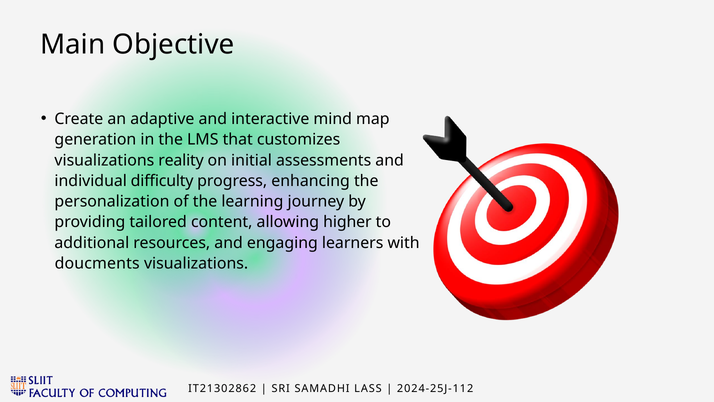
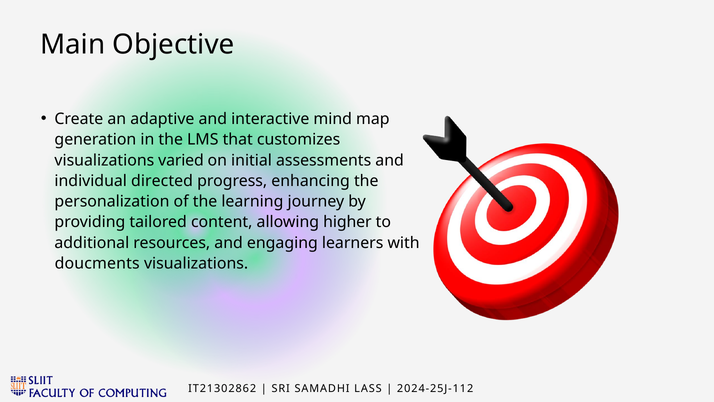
reality: reality -> varied
difficulty: difficulty -> directed
